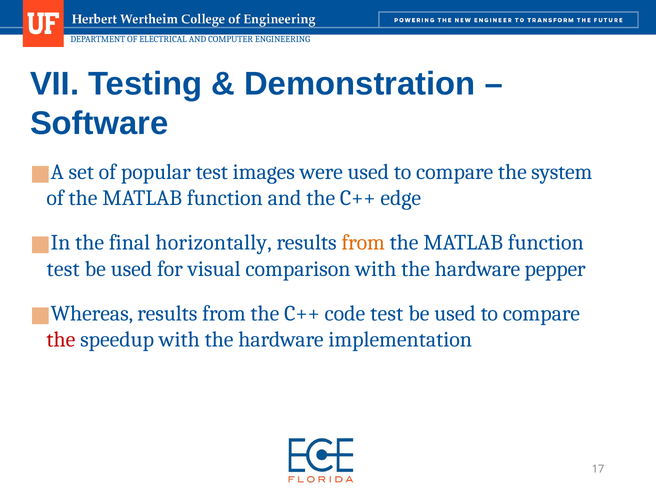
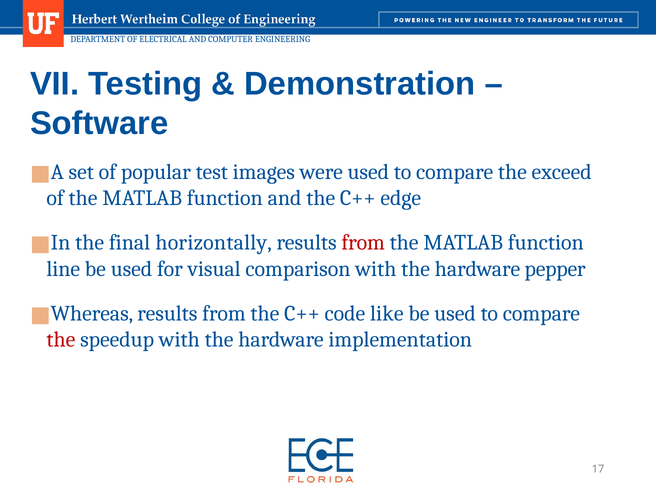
system: system -> exceed
from at (363, 243) colour: orange -> red
test at (63, 269): test -> line
code test: test -> like
